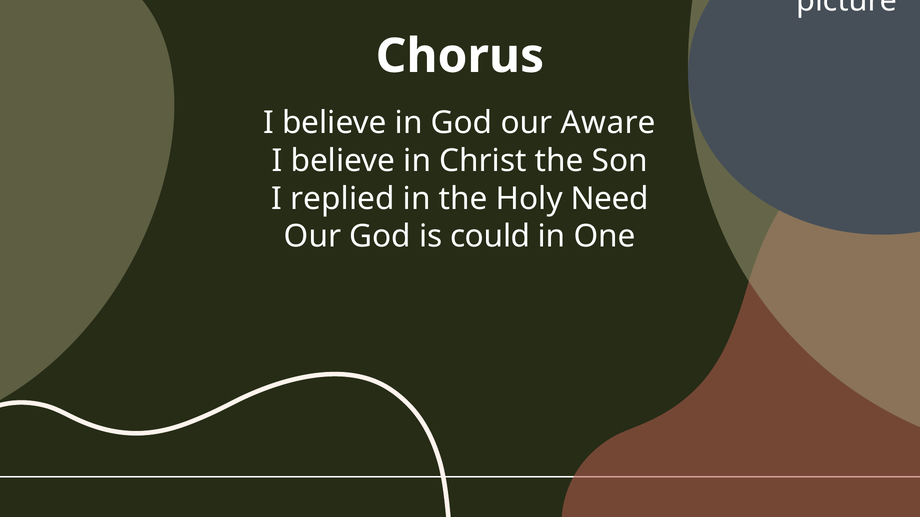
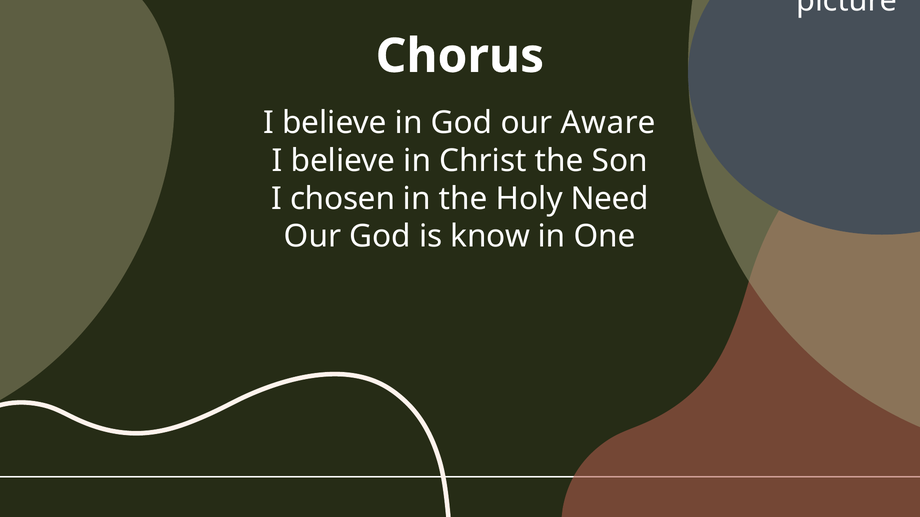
replied: replied -> chosen
could: could -> know
